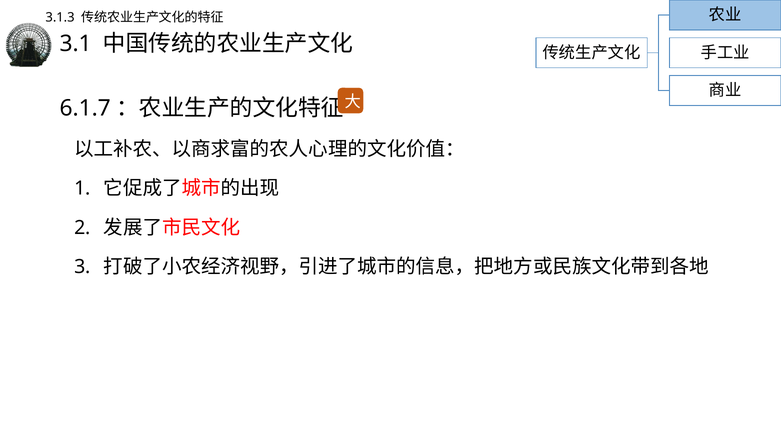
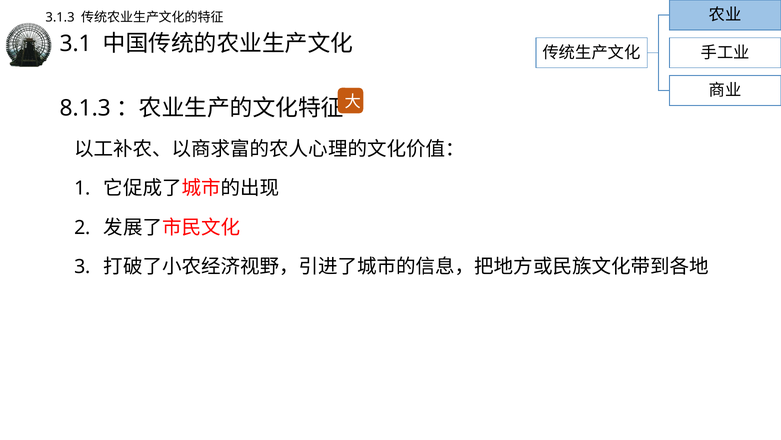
6.1.7: 6.1.7 -> 8.1.3
